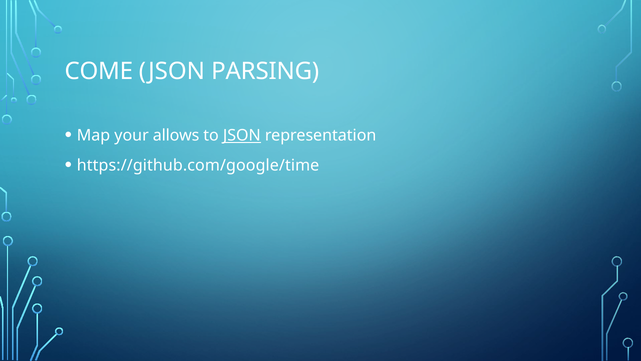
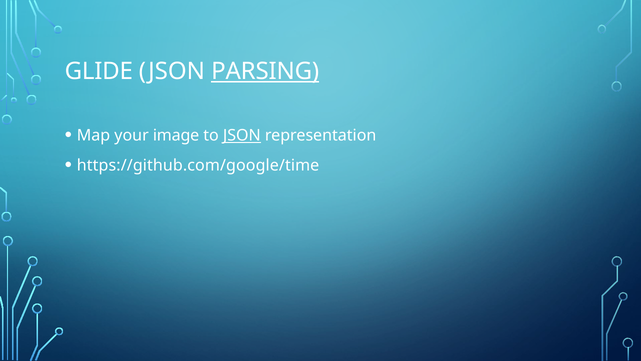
COME: COME -> GLIDE
PARSING underline: none -> present
allows: allows -> image
